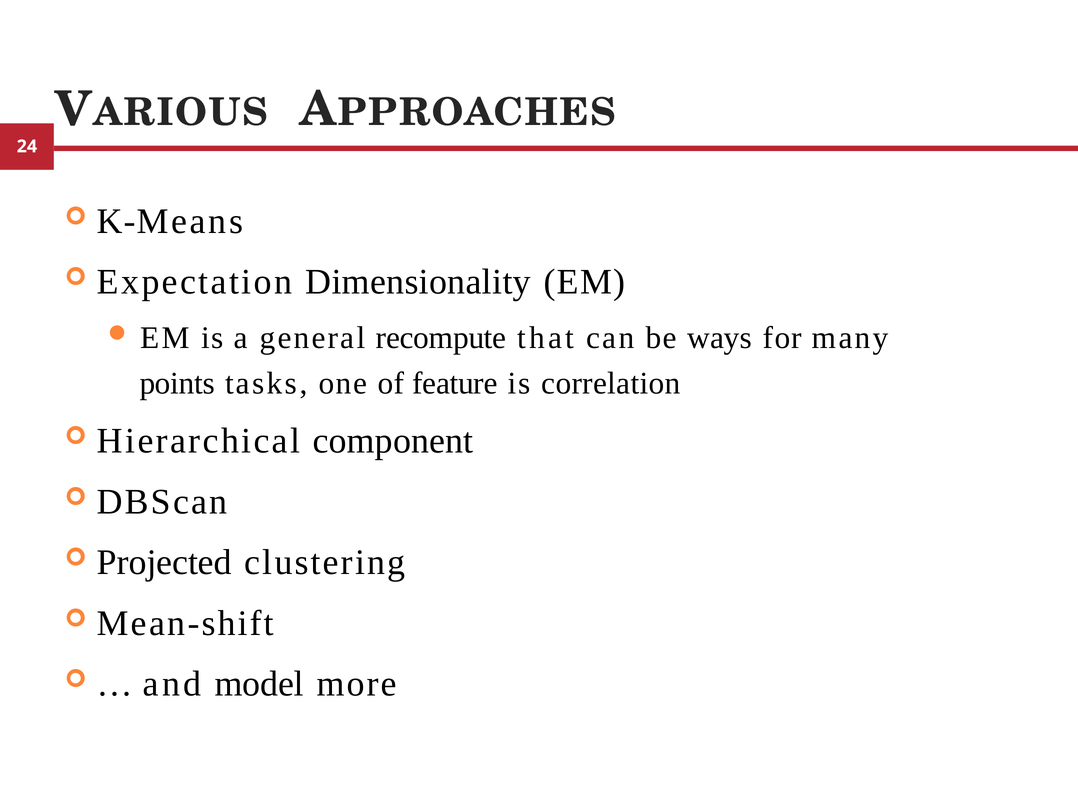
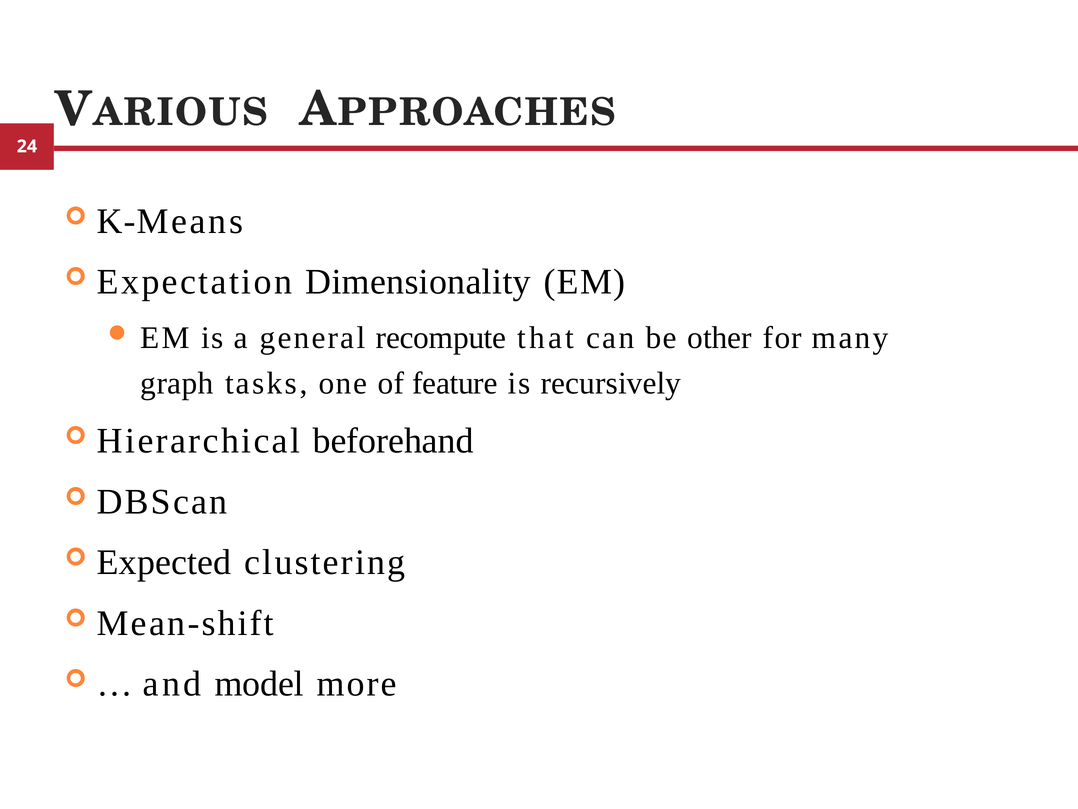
ways: ways -> other
points: points -> graph
correlation: correlation -> recursively
component: component -> beforehand
Projected: Projected -> Expected
